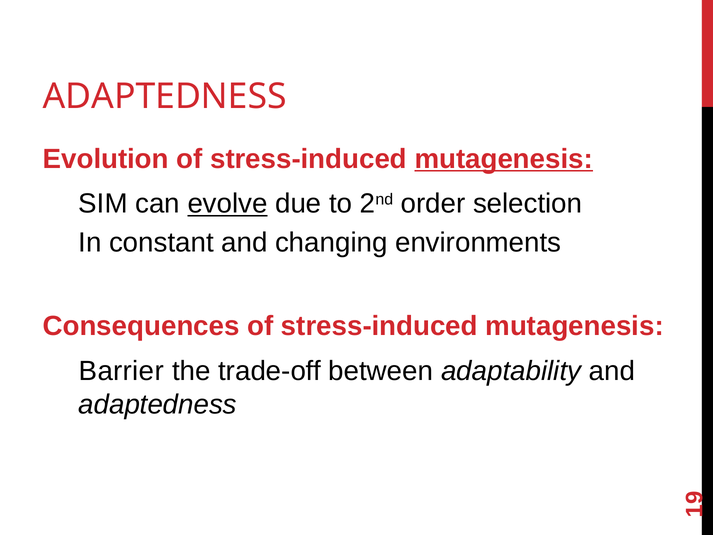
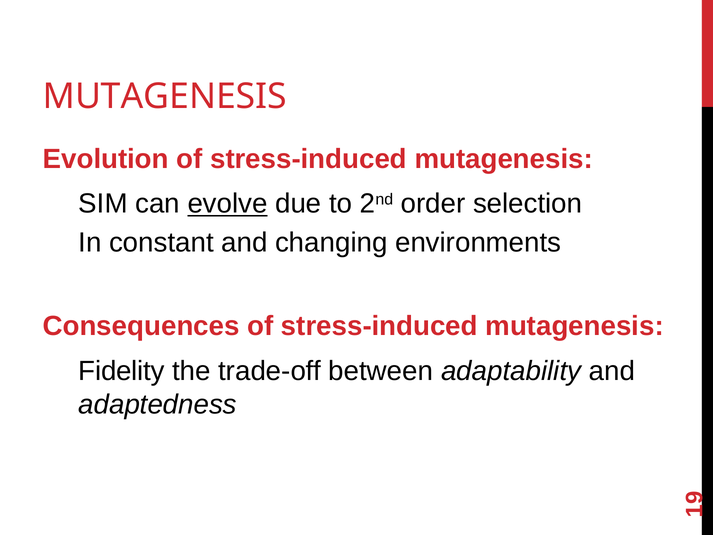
ADAPTEDNESS at (165, 96): ADAPTEDNESS -> MUTAGENESIS
mutagenesis at (504, 159) underline: present -> none
Barrier: Barrier -> Fidelity
